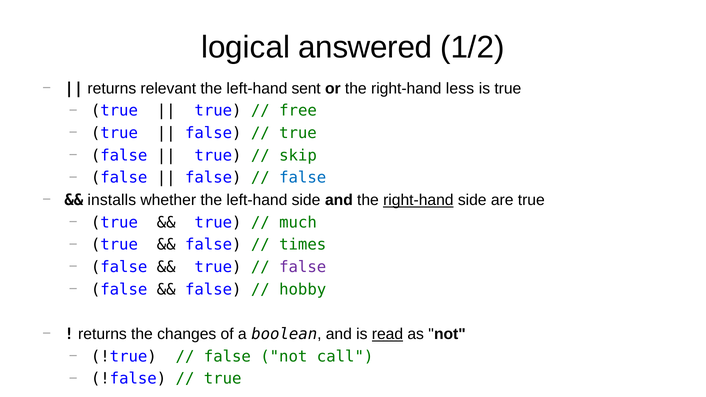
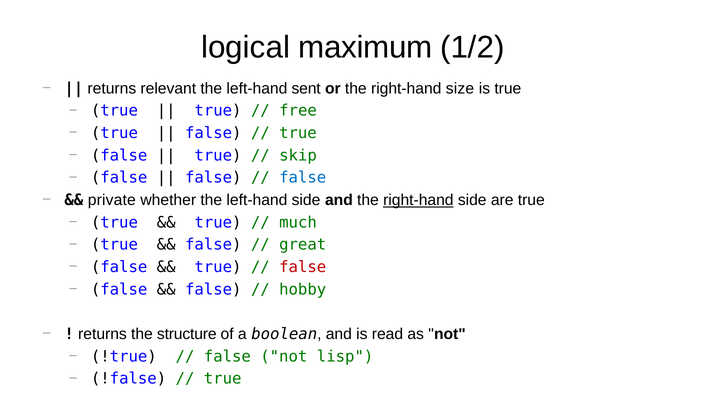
answered: answered -> maximum
less: less -> size
installs: installs -> private
times: times -> great
false at (303, 267) colour: purple -> red
changes: changes -> structure
read underline: present -> none
call: call -> lisp
